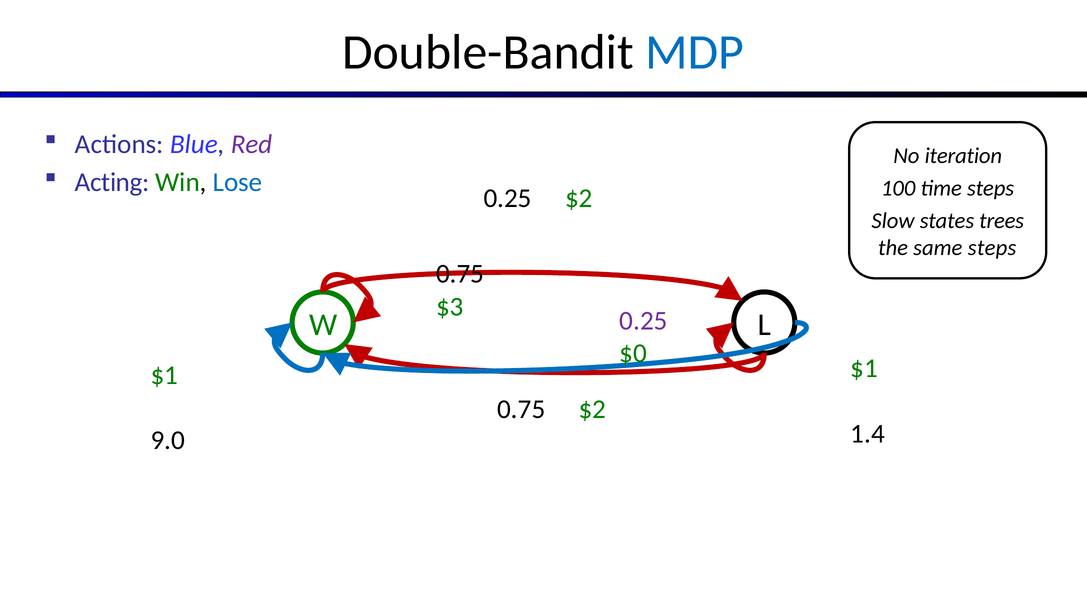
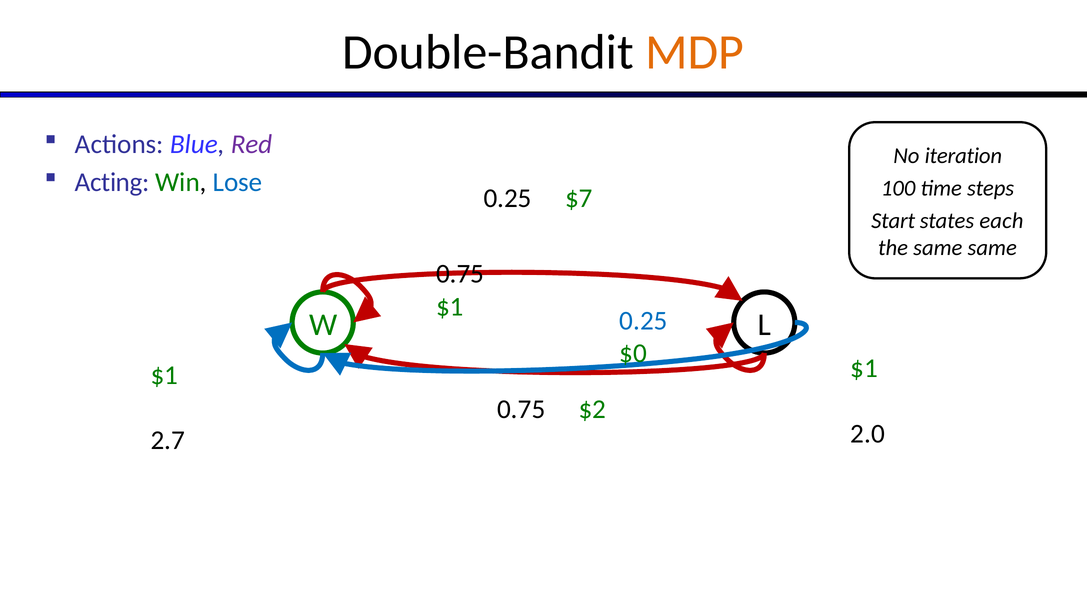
MDP colour: blue -> orange
0.25 $2: $2 -> $7
Slow: Slow -> Start
trees: trees -> each
same steps: steps -> same
$3 at (450, 307): $3 -> $1
0.25 at (644, 321) colour: purple -> blue
1.4: 1.4 -> 2.0
9.0: 9.0 -> 2.7
